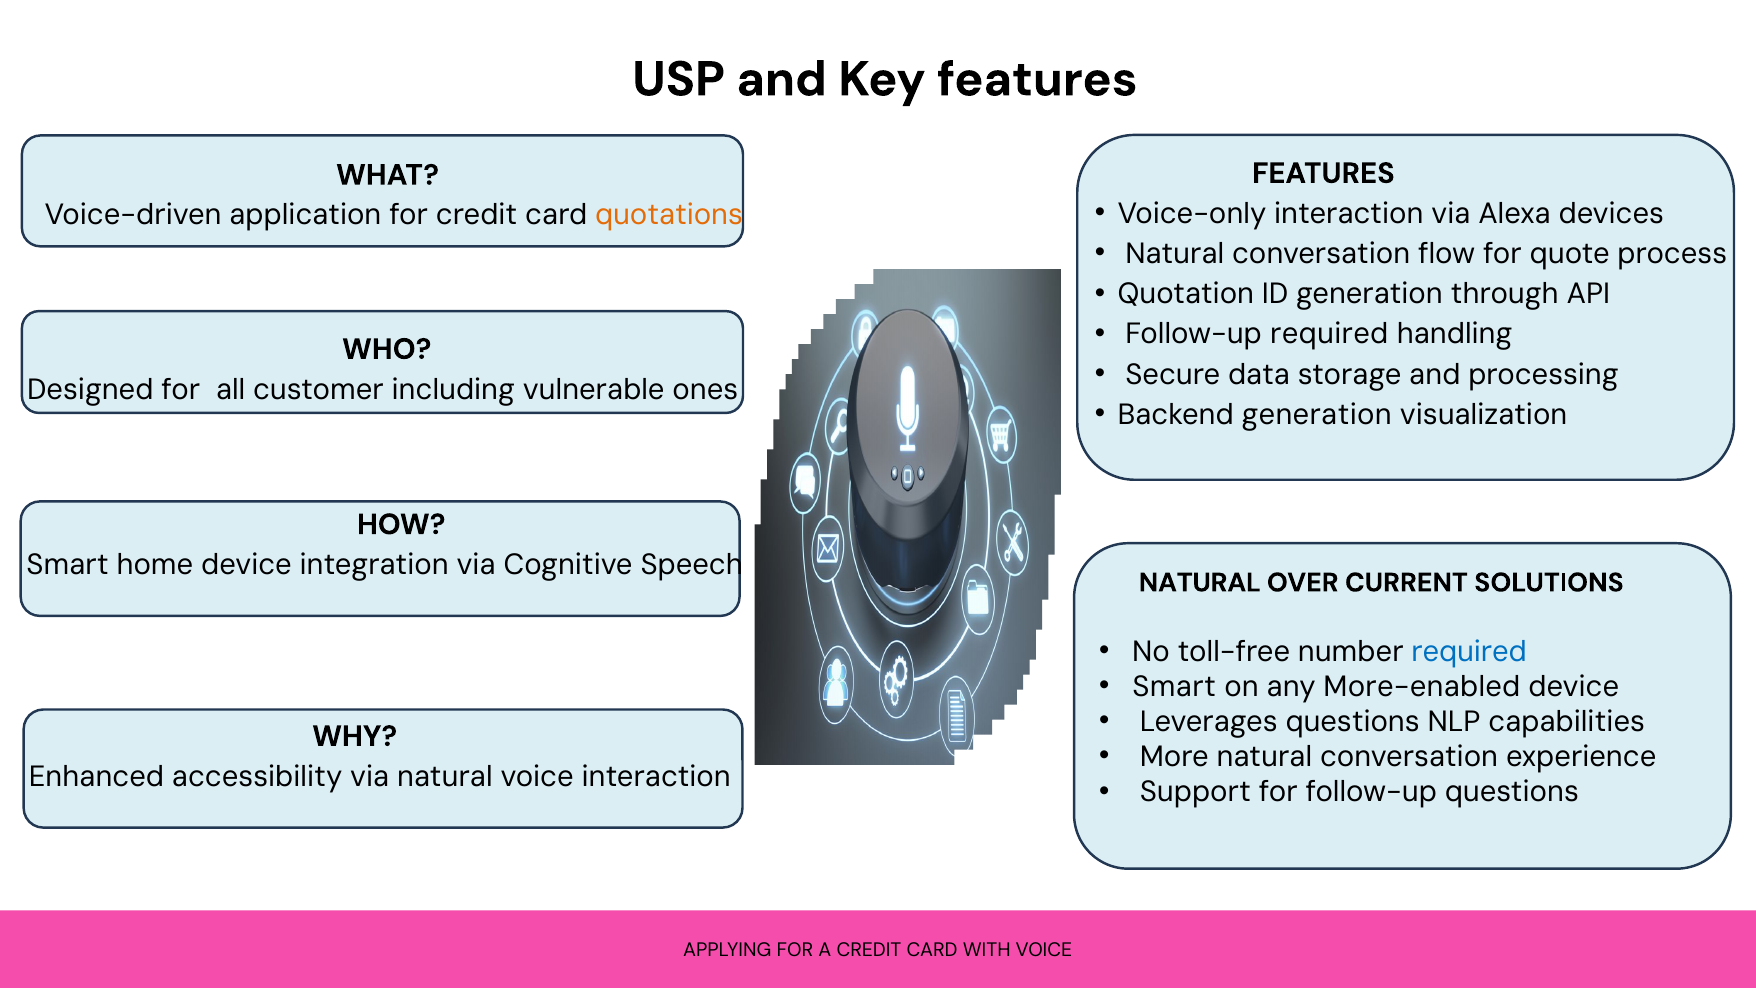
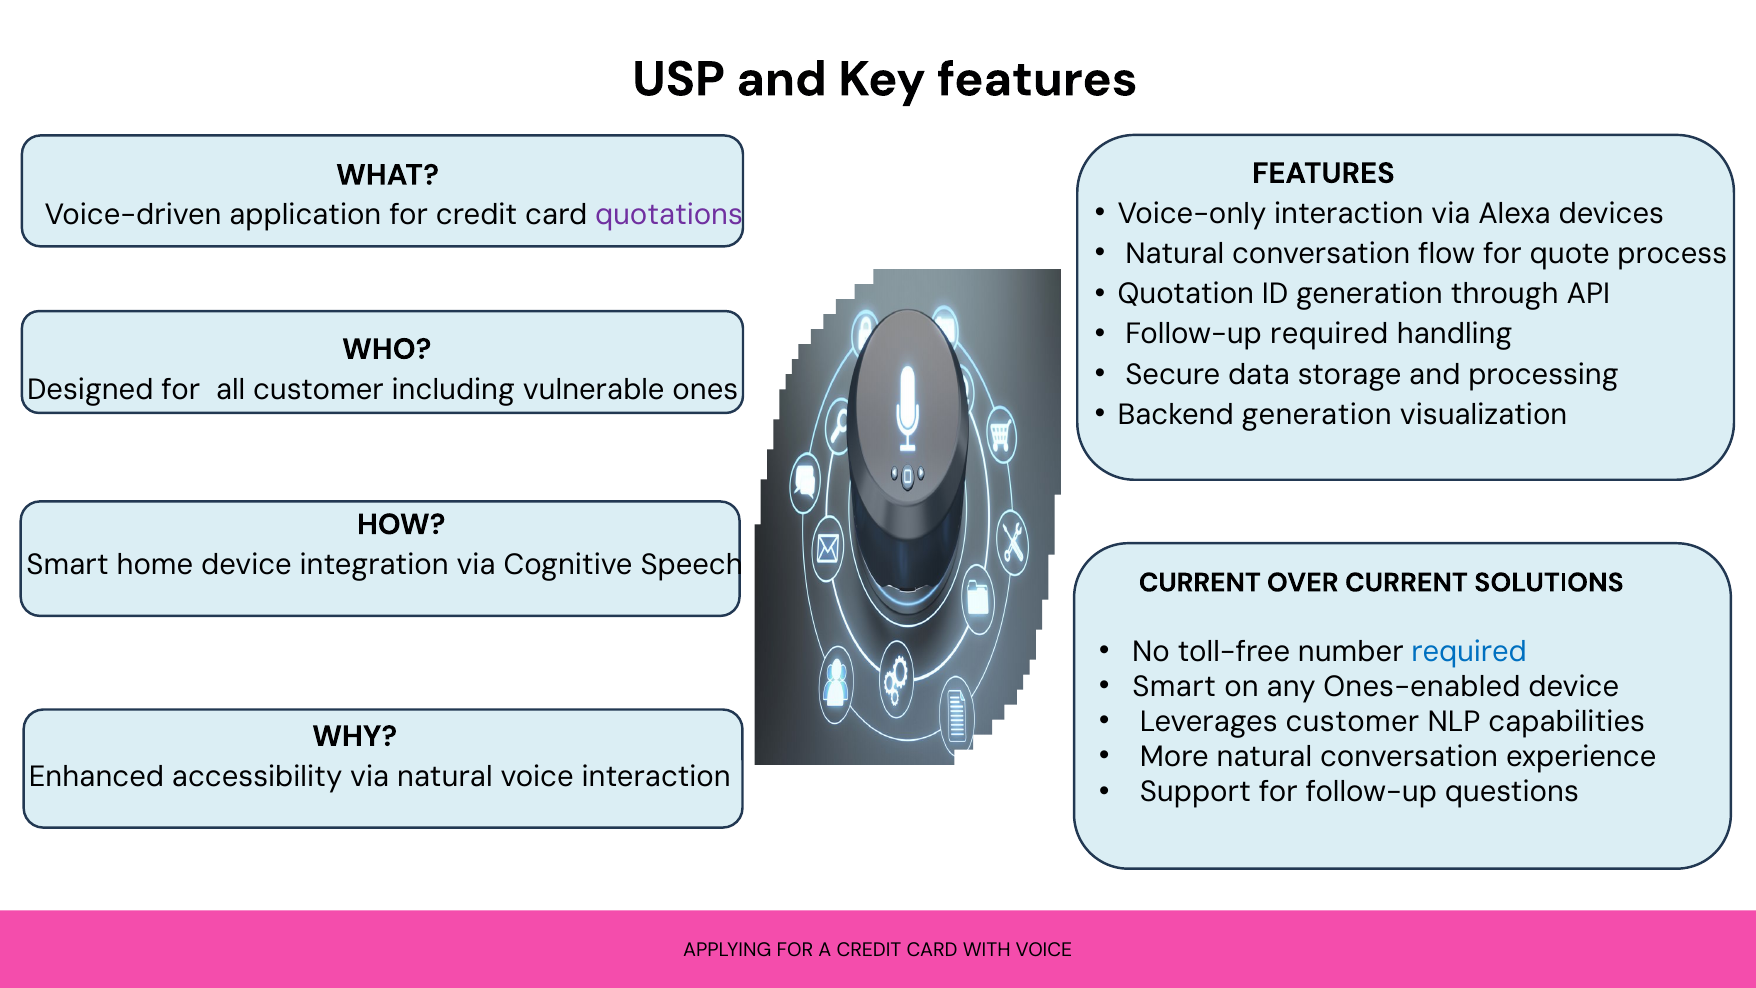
quotations colour: orange -> purple
NATURAL at (1200, 582): NATURAL -> CURRENT
More-enabled: More-enabled -> Ones-enabled
Leverages questions: questions -> customer
